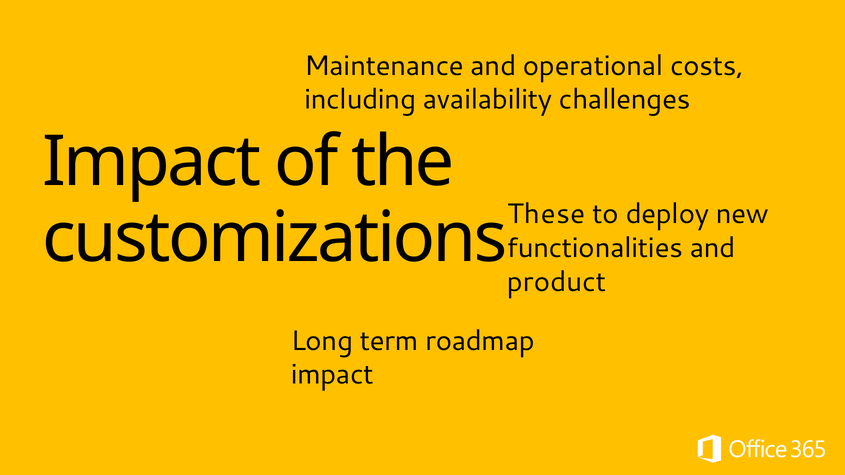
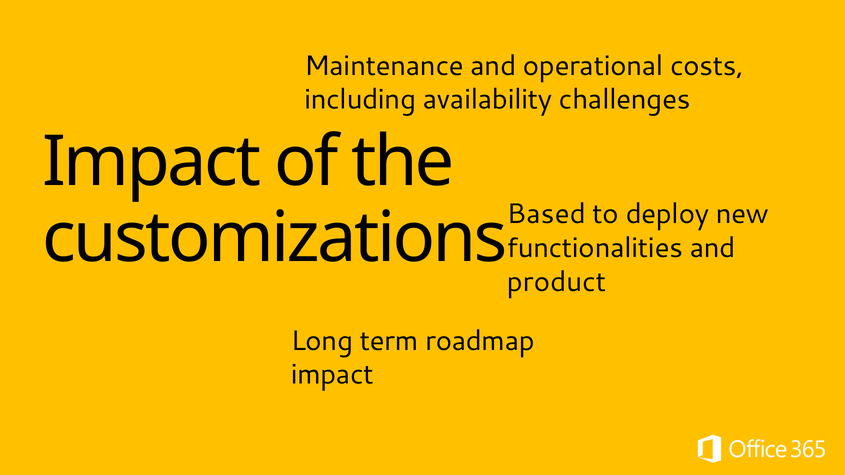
These: These -> Based
